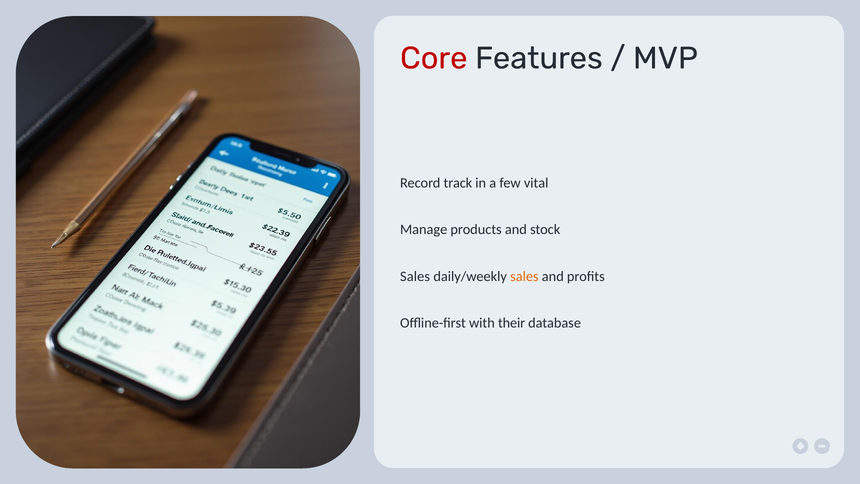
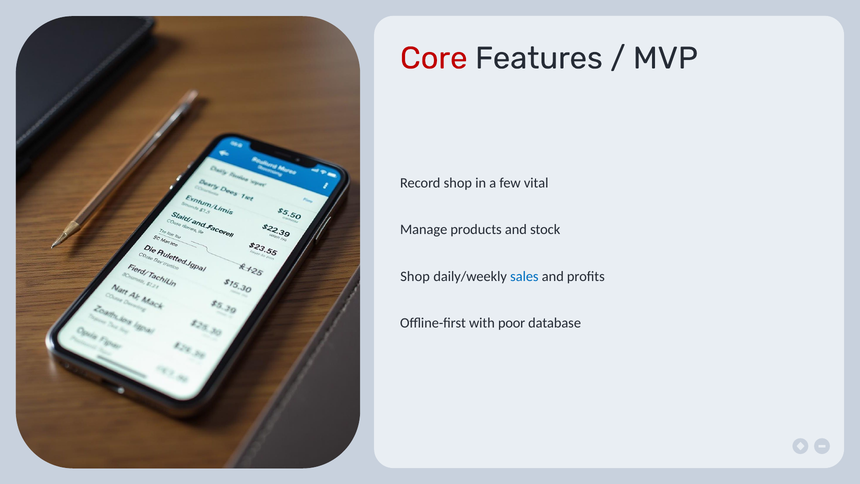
Record track: track -> shop
Sales at (415, 276): Sales -> Shop
sales at (524, 276) colour: orange -> blue
their: their -> poor
